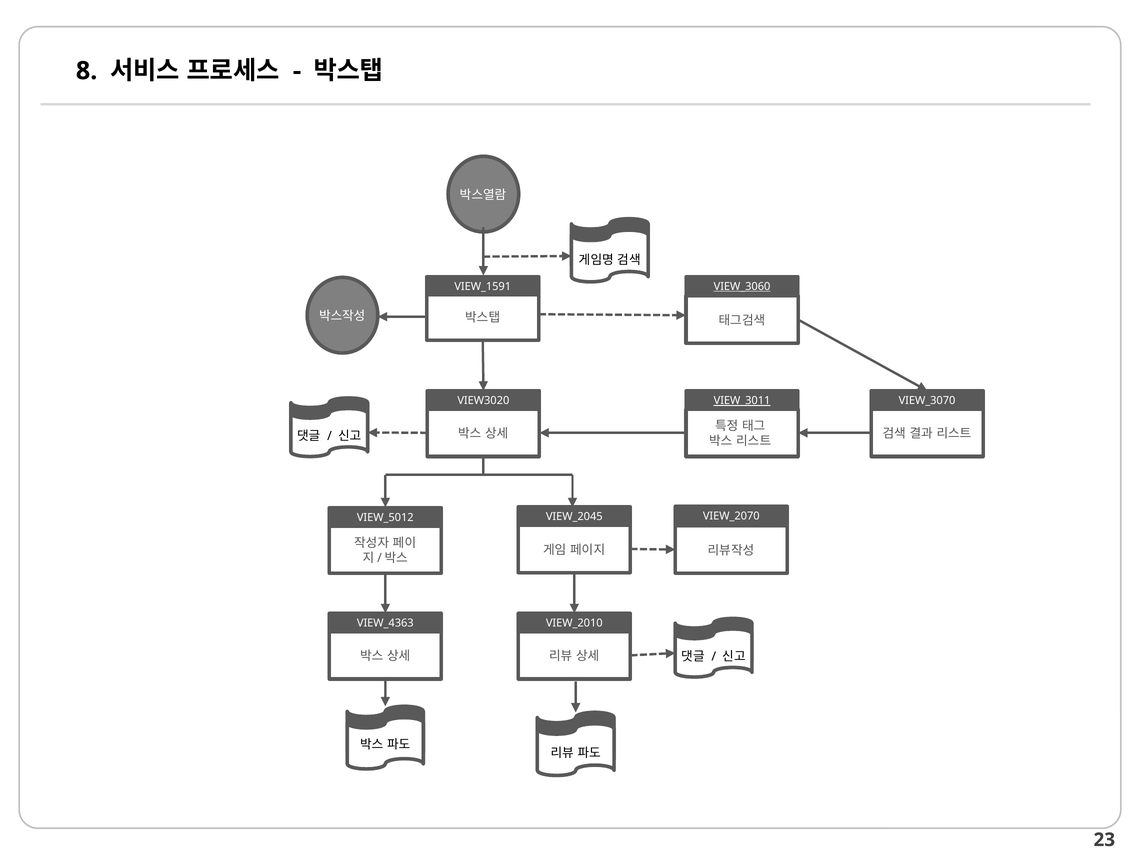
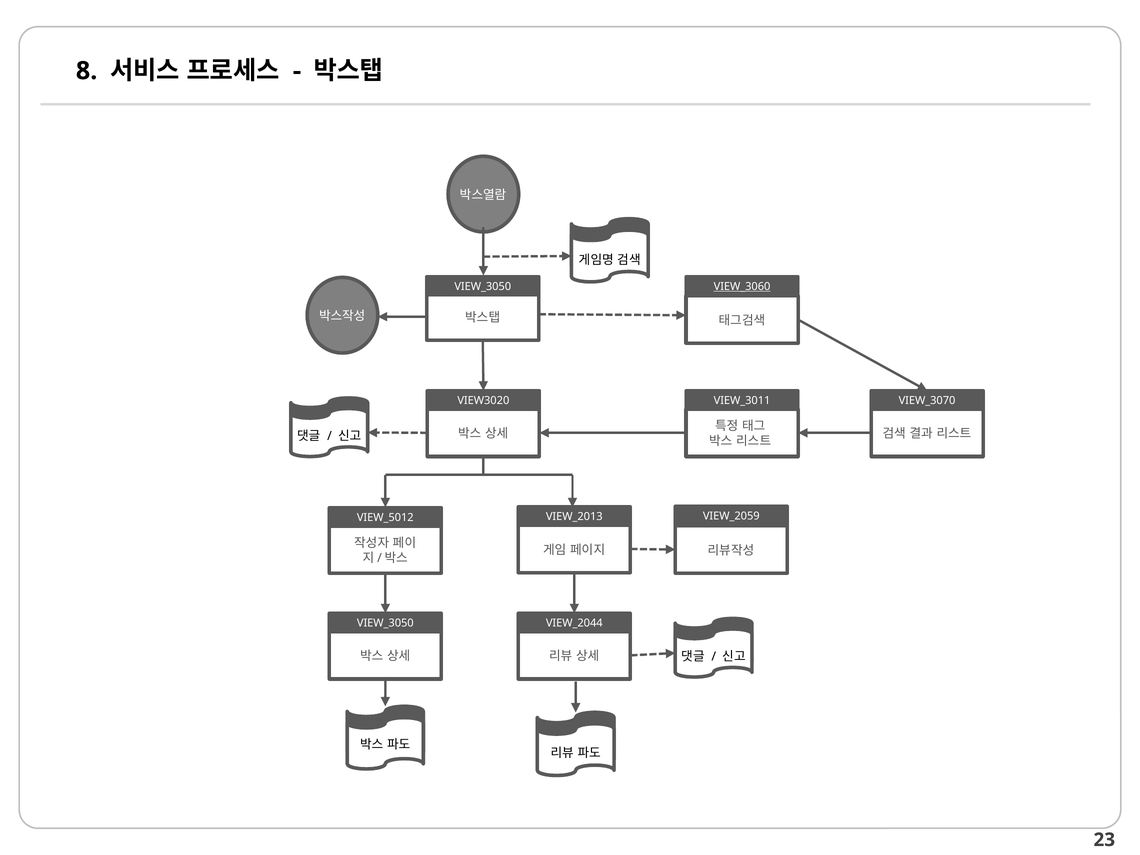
VIEW_1591 at (483, 287): VIEW_1591 -> VIEW_3050
VIEW_3011 underline: present -> none
VIEW_2070: VIEW_2070 -> VIEW_2059
VIEW_2045: VIEW_2045 -> VIEW_2013
VIEW_4363 at (385, 623): VIEW_4363 -> VIEW_3050
VIEW_2010: VIEW_2010 -> VIEW_2044
